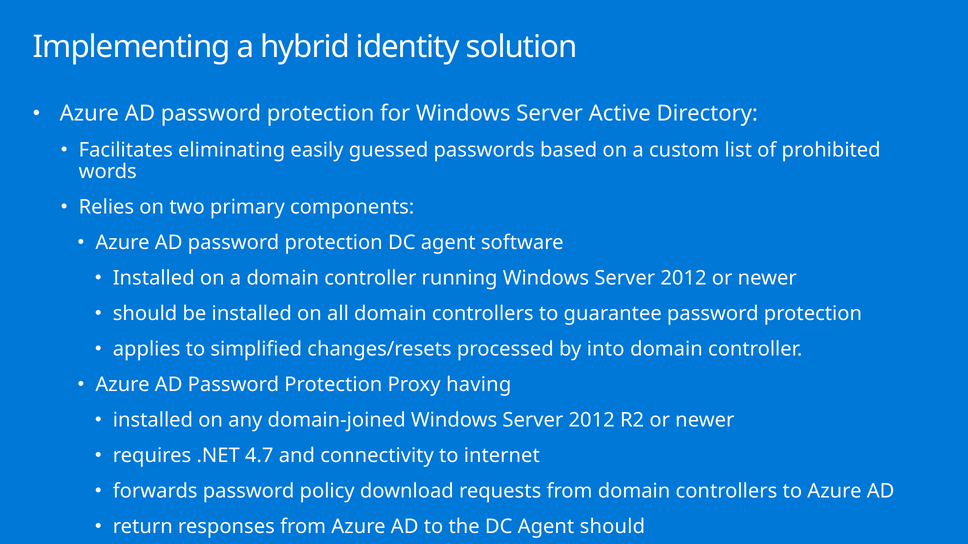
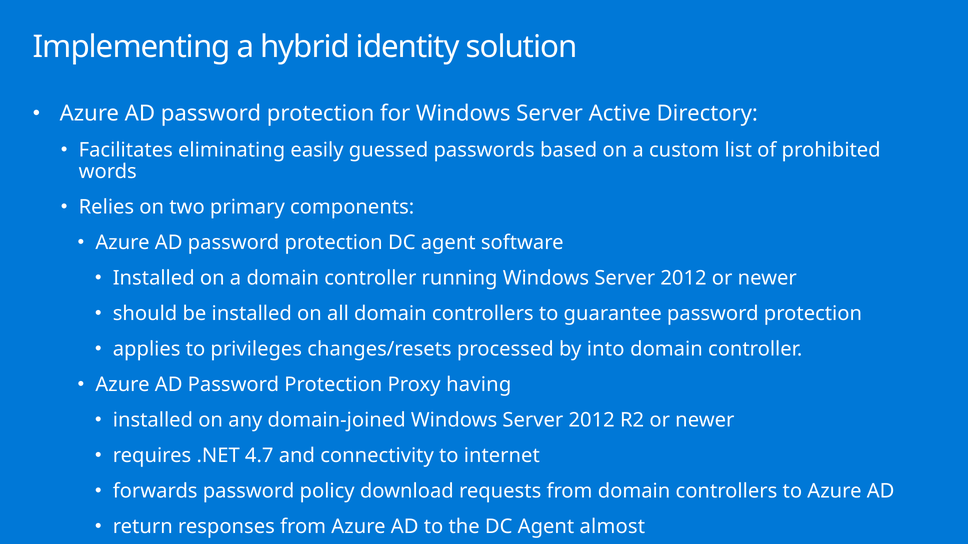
simplified: simplified -> privileges
Agent should: should -> almost
